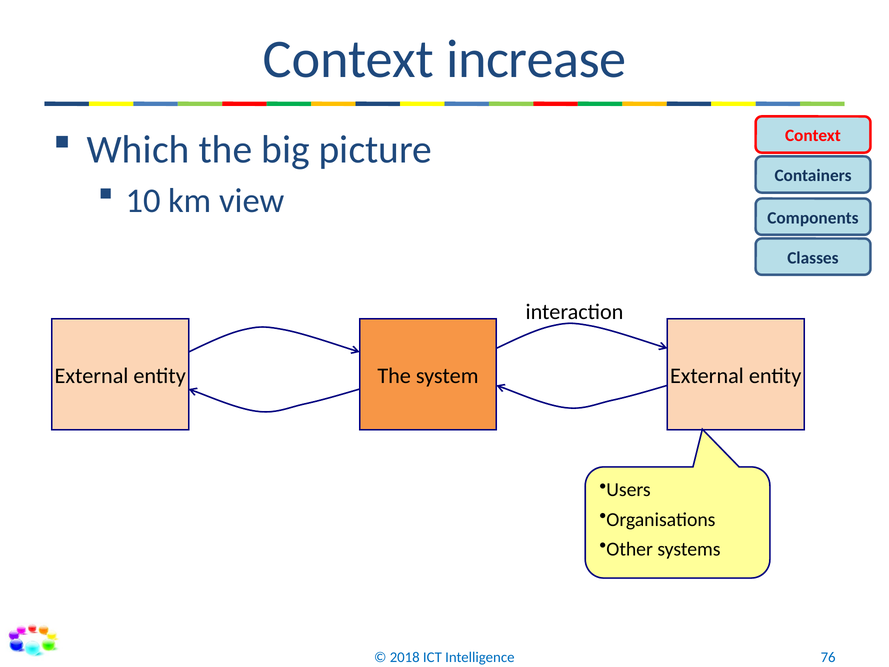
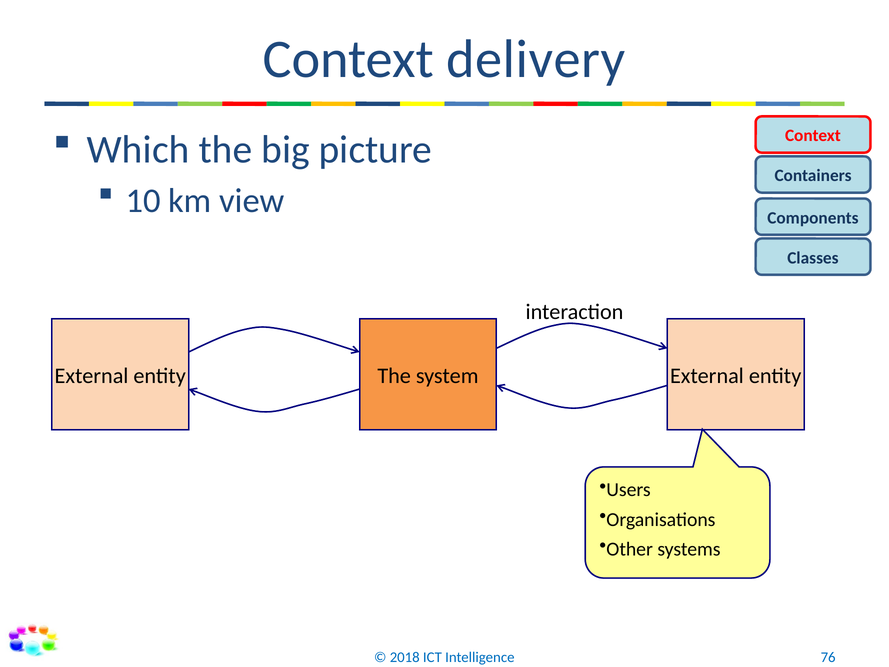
increase: increase -> delivery
